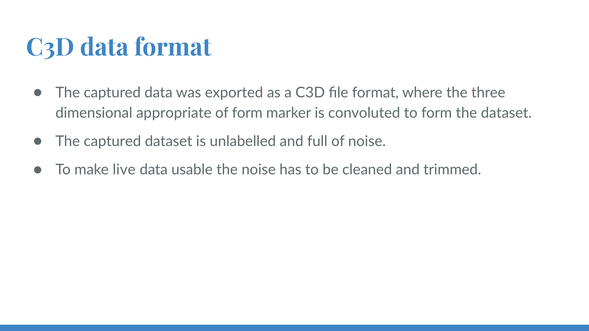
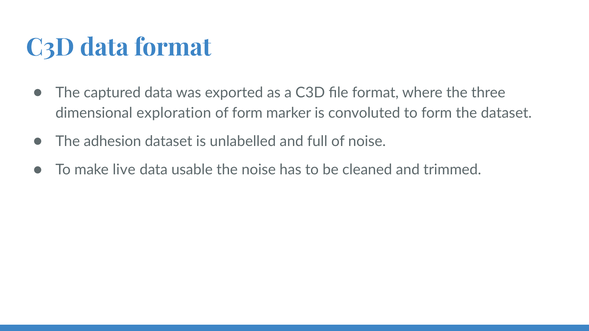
appropriate: appropriate -> exploration
captured at (112, 141): captured -> adhesion
